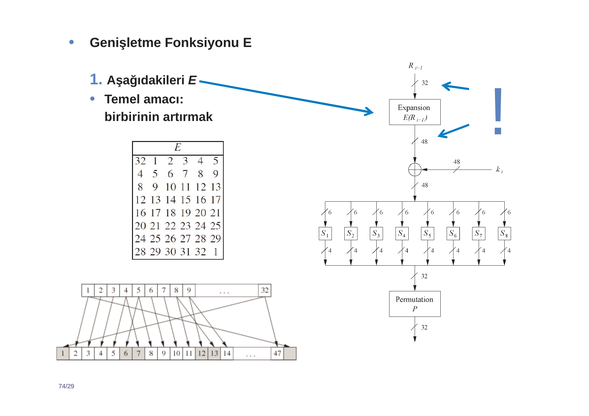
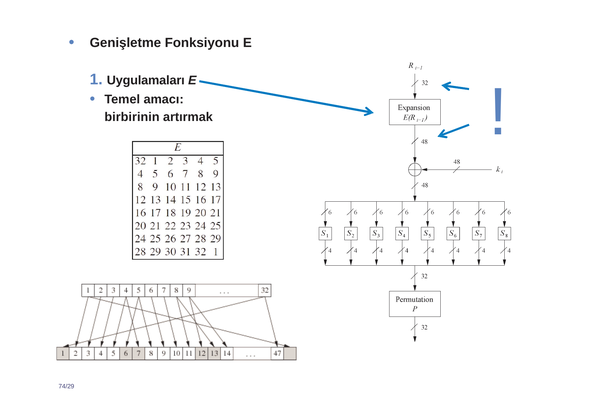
Aşağıdakileri: Aşağıdakileri -> Uygulamaları
